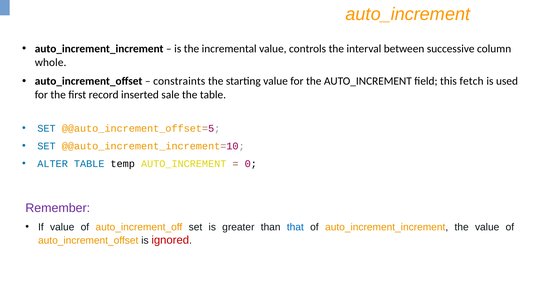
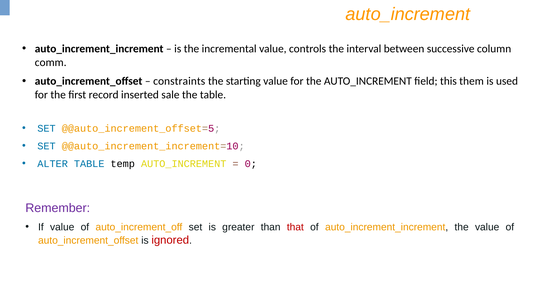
whole: whole -> comm
fetch: fetch -> them
that colour: blue -> red
